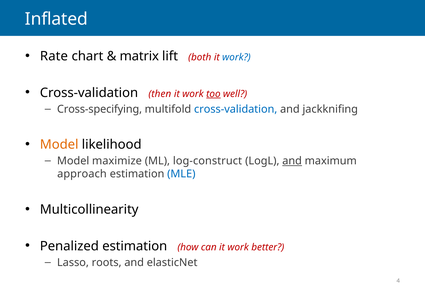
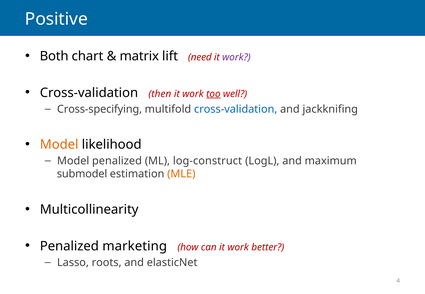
Inflated: Inflated -> Positive
Rate: Rate -> Both
both: both -> need
work at (236, 57) colour: blue -> purple
Model maximize: maximize -> penalized
and at (292, 161) underline: present -> none
approach: approach -> submodel
MLE colour: blue -> orange
Penalized estimation: estimation -> marketing
